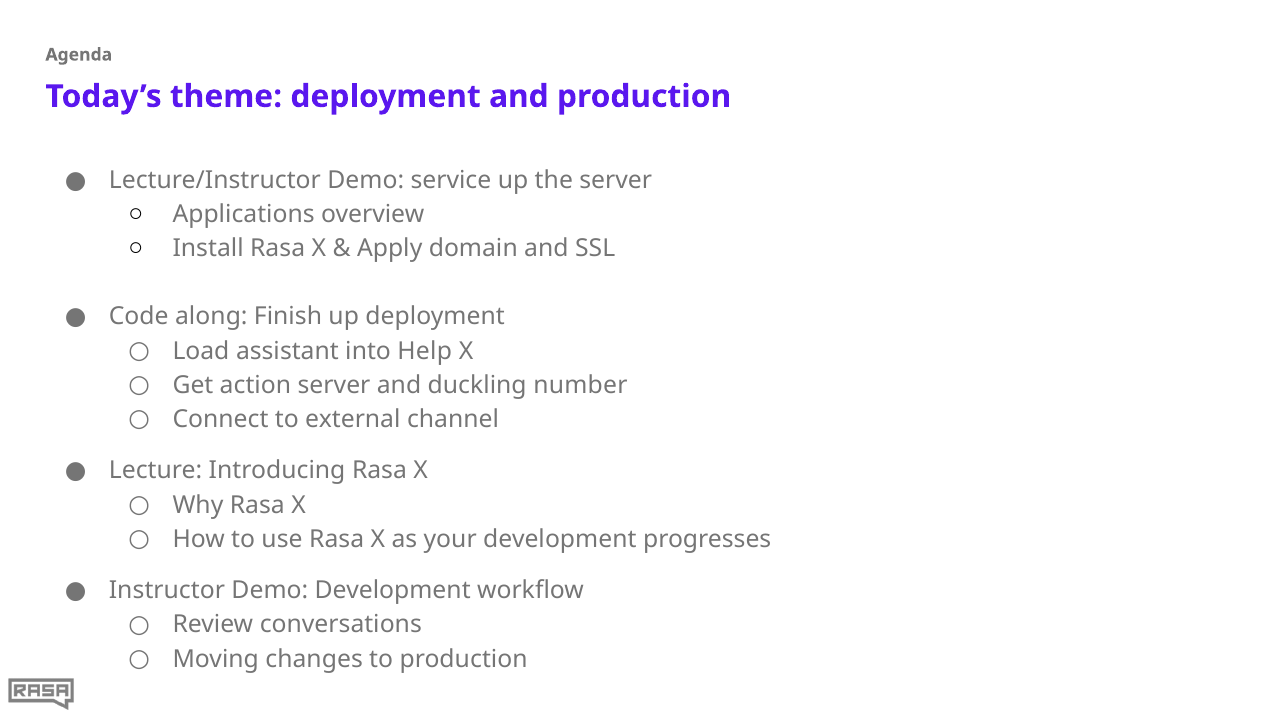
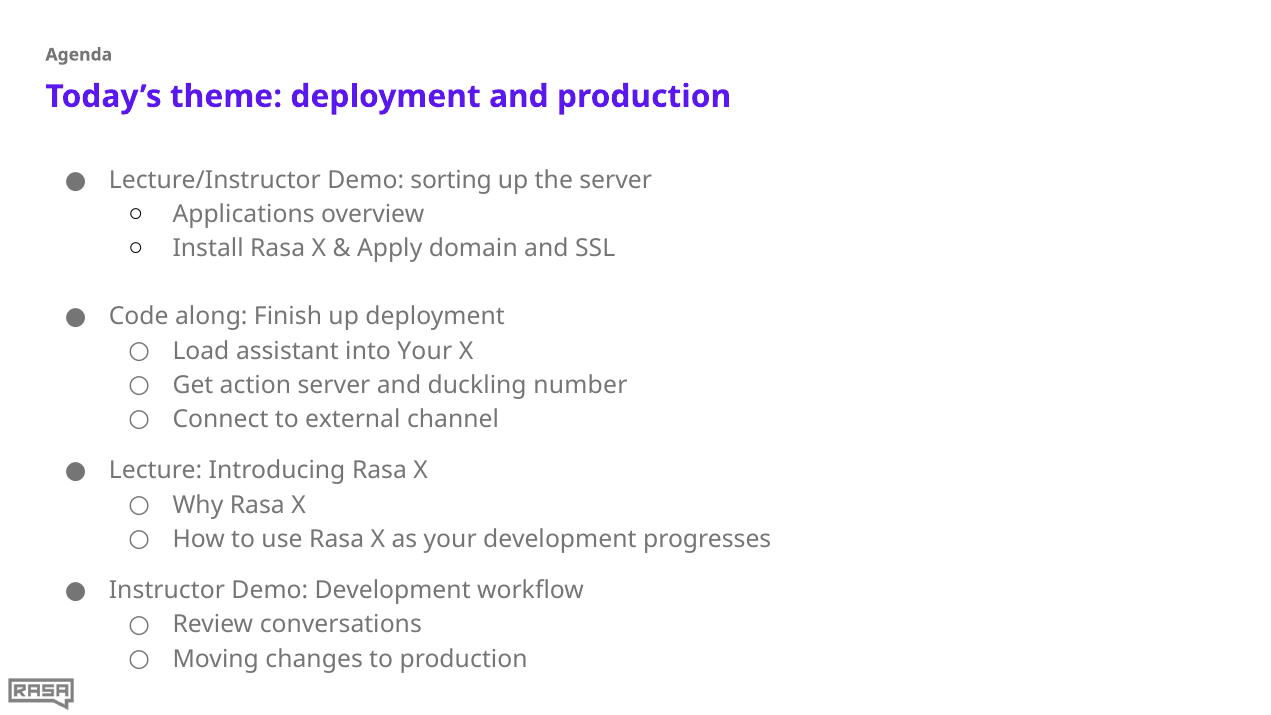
service: service -> sorting
into Help: Help -> Your
